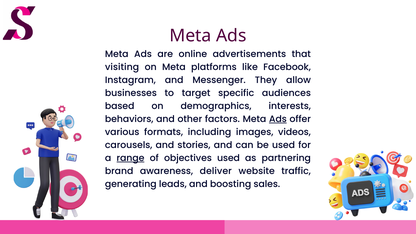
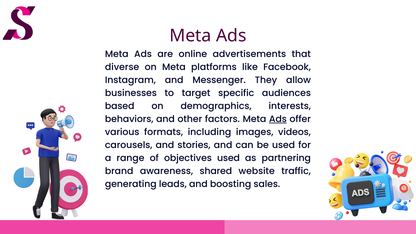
visiting: visiting -> diverse
range underline: present -> none
deliver: deliver -> shared
